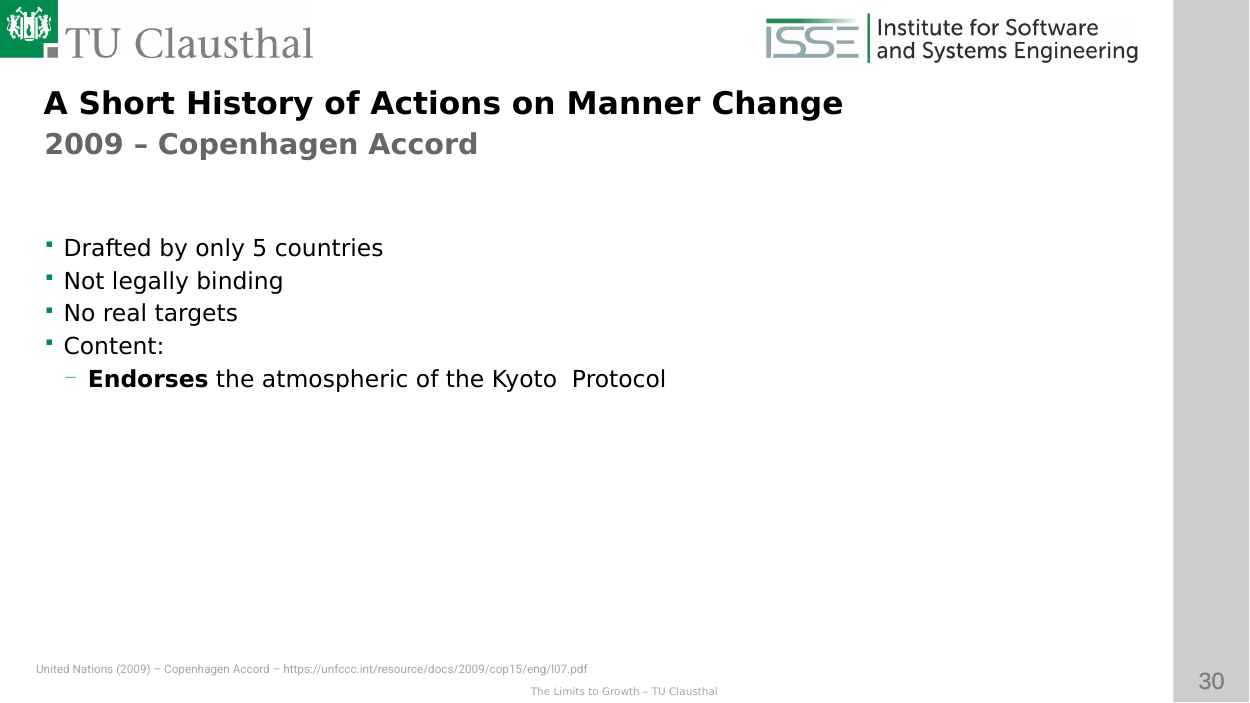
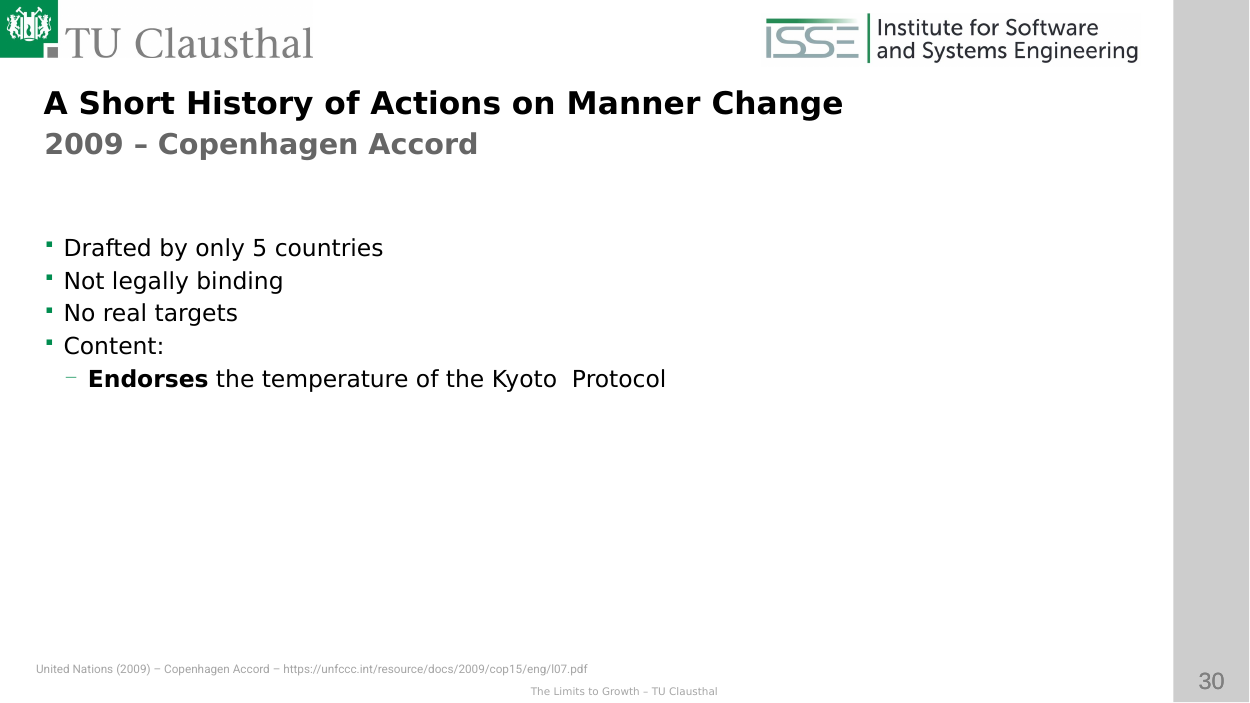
the atmospheric: atmospheric -> temperature
